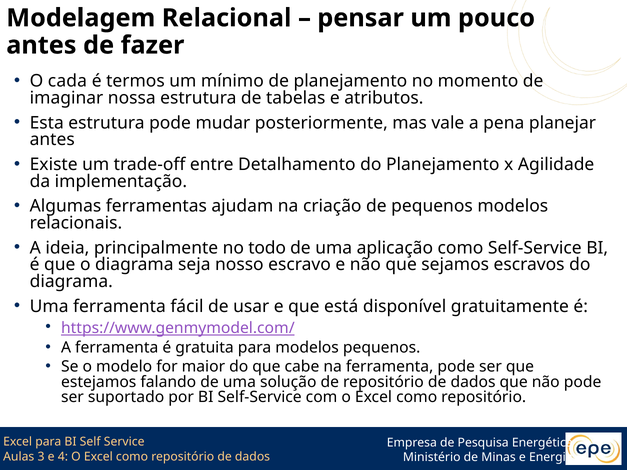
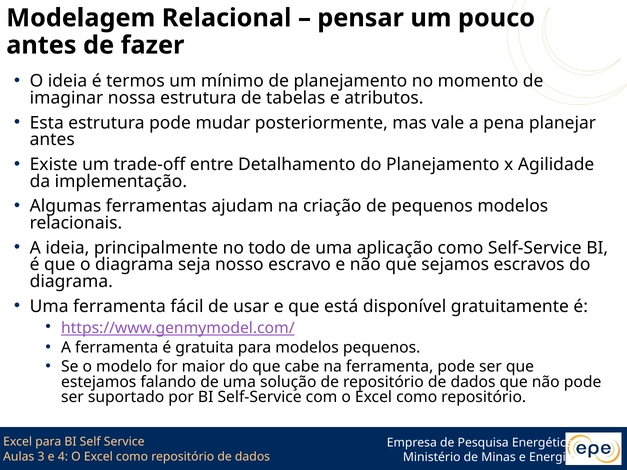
O cada: cada -> ideia
